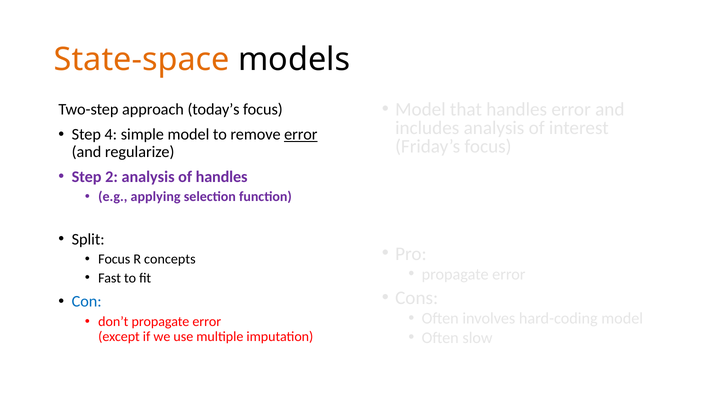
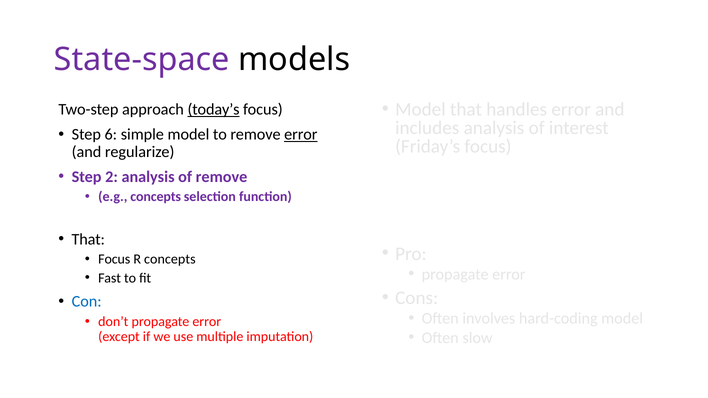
State-space colour: orange -> purple
today’s underline: none -> present
4: 4 -> 6
of handles: handles -> remove
e.g applying: applying -> concepts
Split at (88, 239): Split -> That
